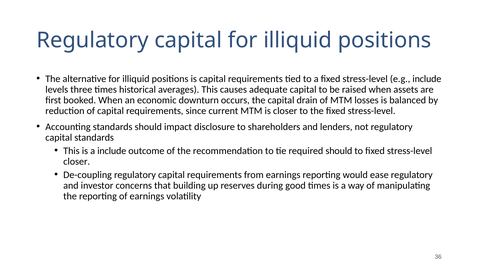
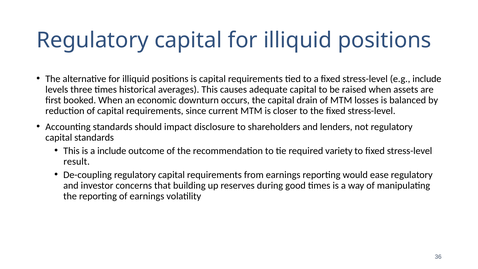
required should: should -> variety
closer at (77, 161): closer -> result
